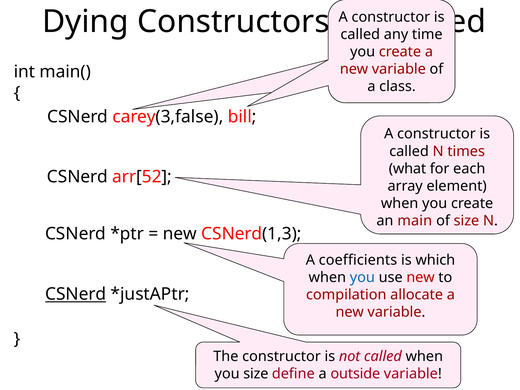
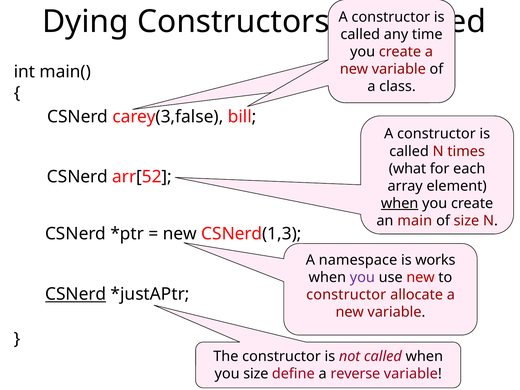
when at (400, 203) underline: none -> present
coefficients: coefficients -> namespace
which: which -> works
you at (362, 278) colour: blue -> purple
compilation at (346, 295): compilation -> constructor
outside: outside -> reverse
